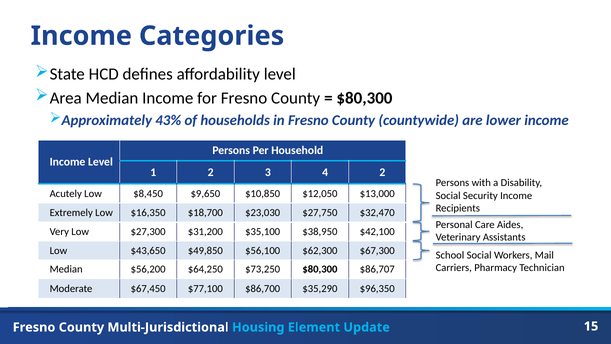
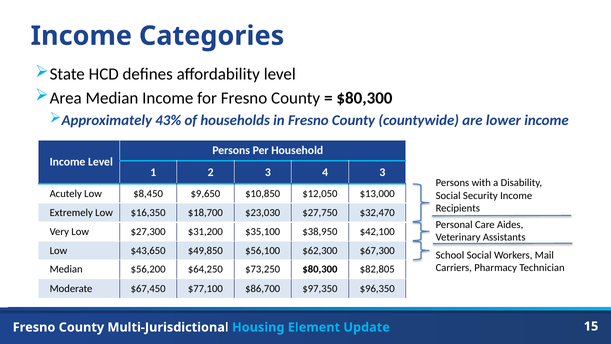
4 2: 2 -> 3
$86,707: $86,707 -> $82,805
$35,290: $35,290 -> $97,350
